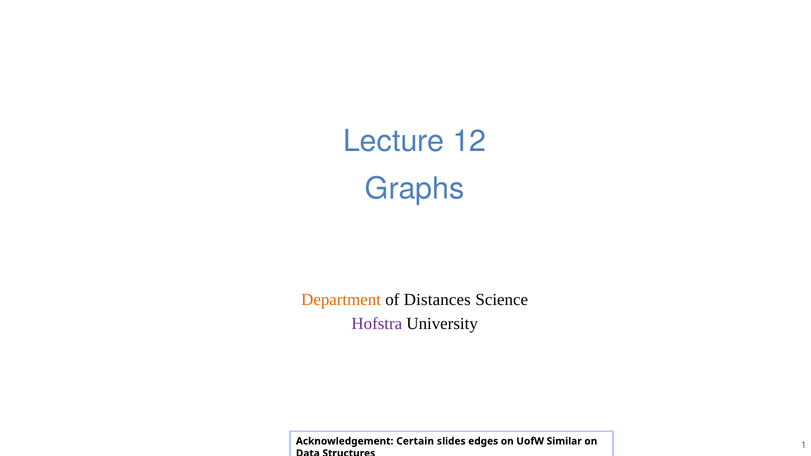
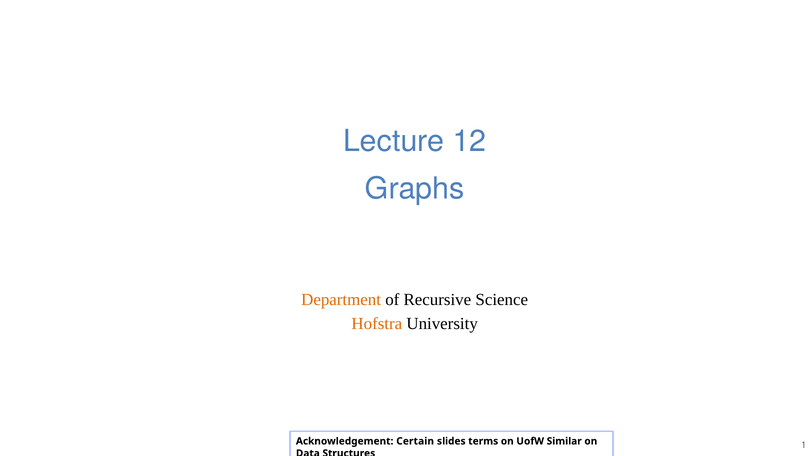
Distances: Distances -> Recursive
Hofstra colour: purple -> orange
edges: edges -> terms
